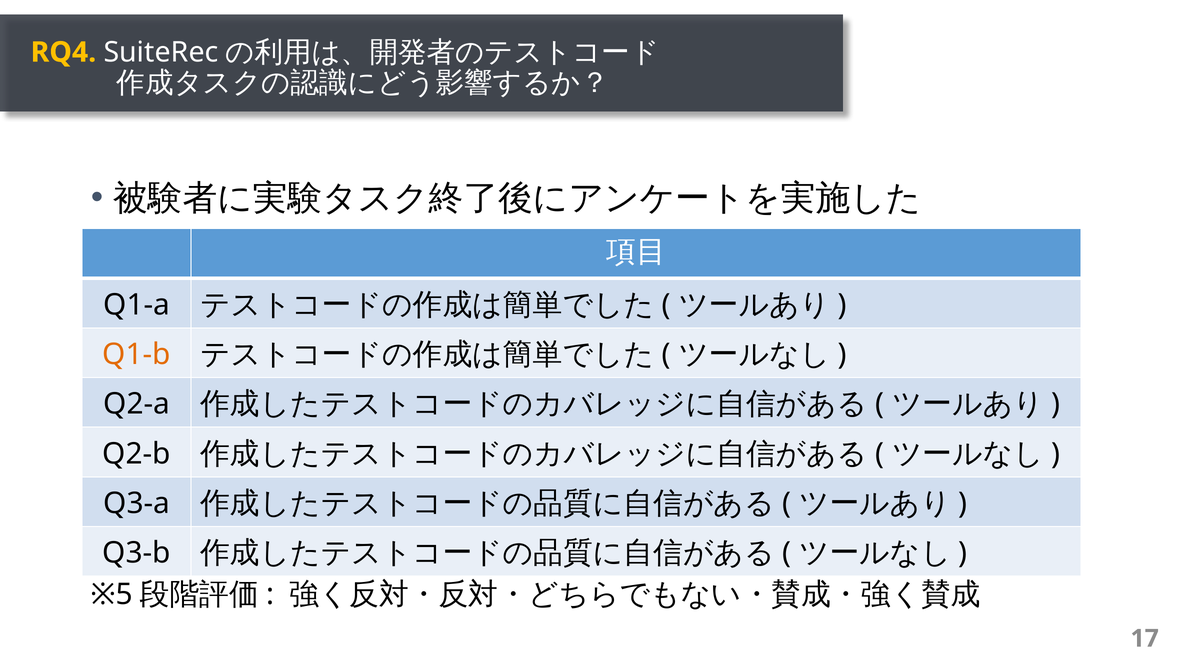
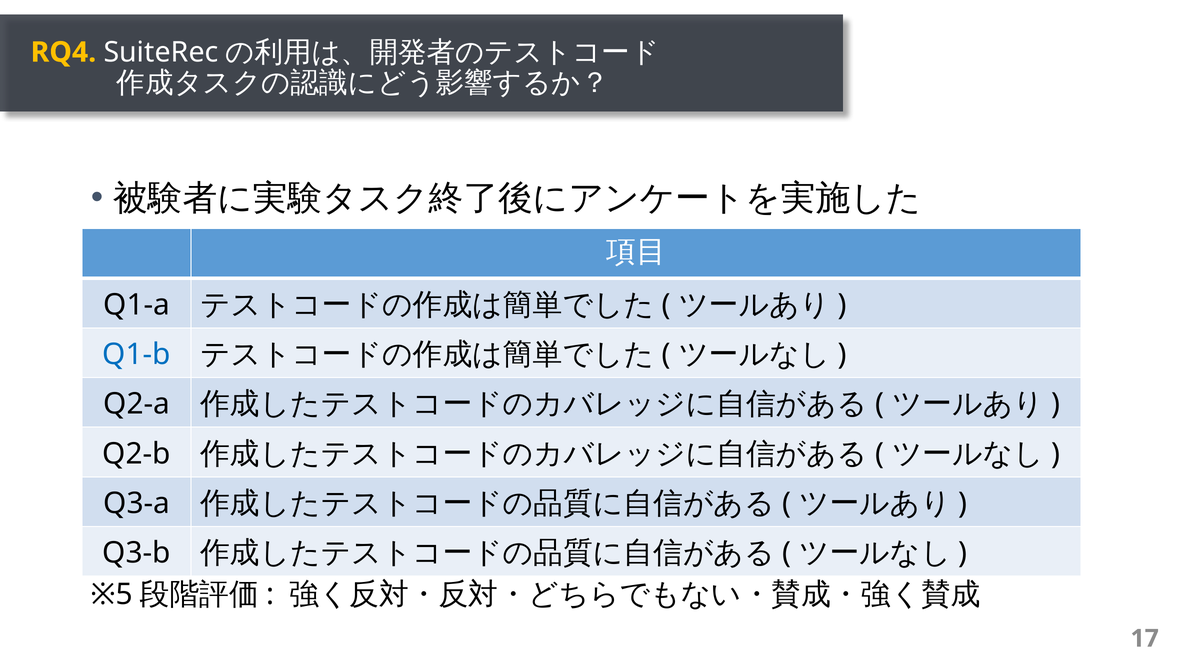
Q1-b colour: orange -> blue
